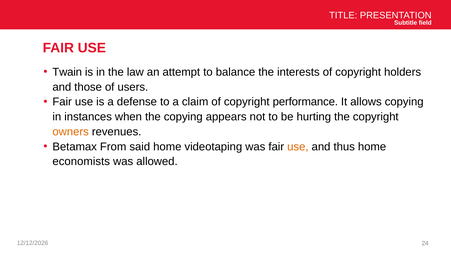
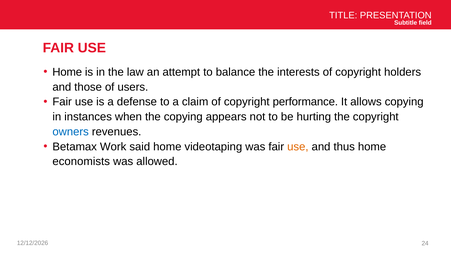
Twain at (67, 72): Twain -> Home
owners colour: orange -> blue
From: From -> Work
